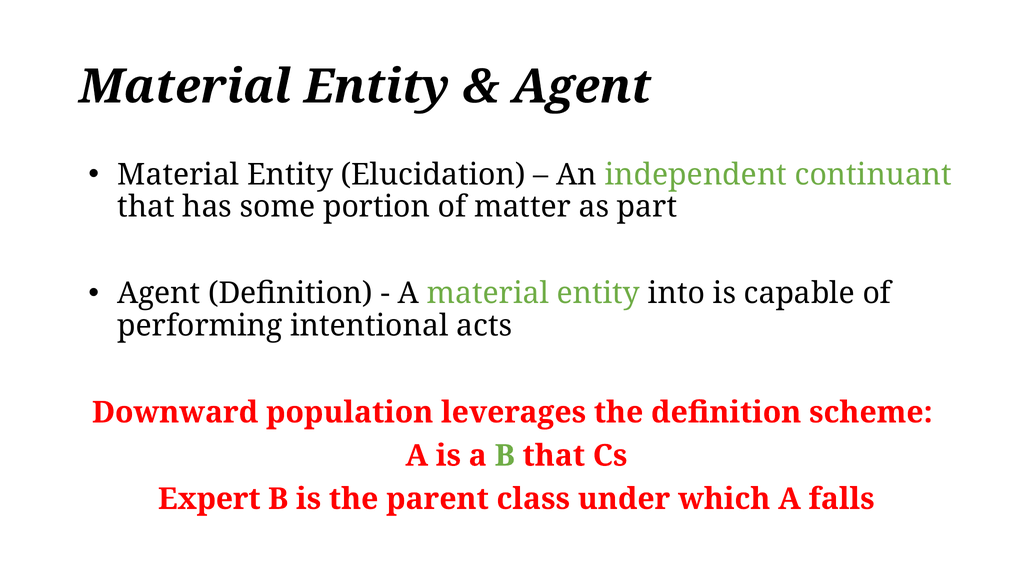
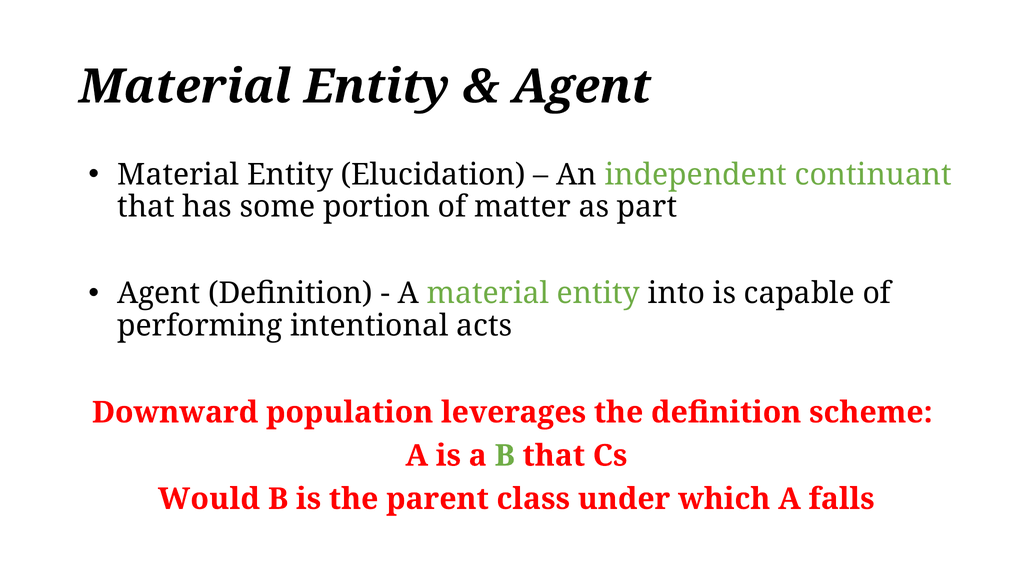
Expert: Expert -> Would
